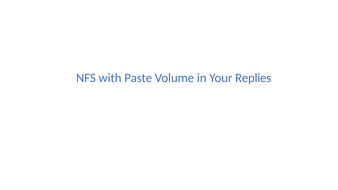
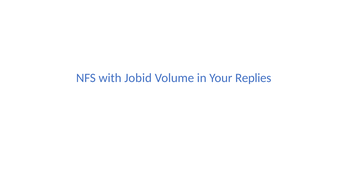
Paste: Paste -> Jobid
